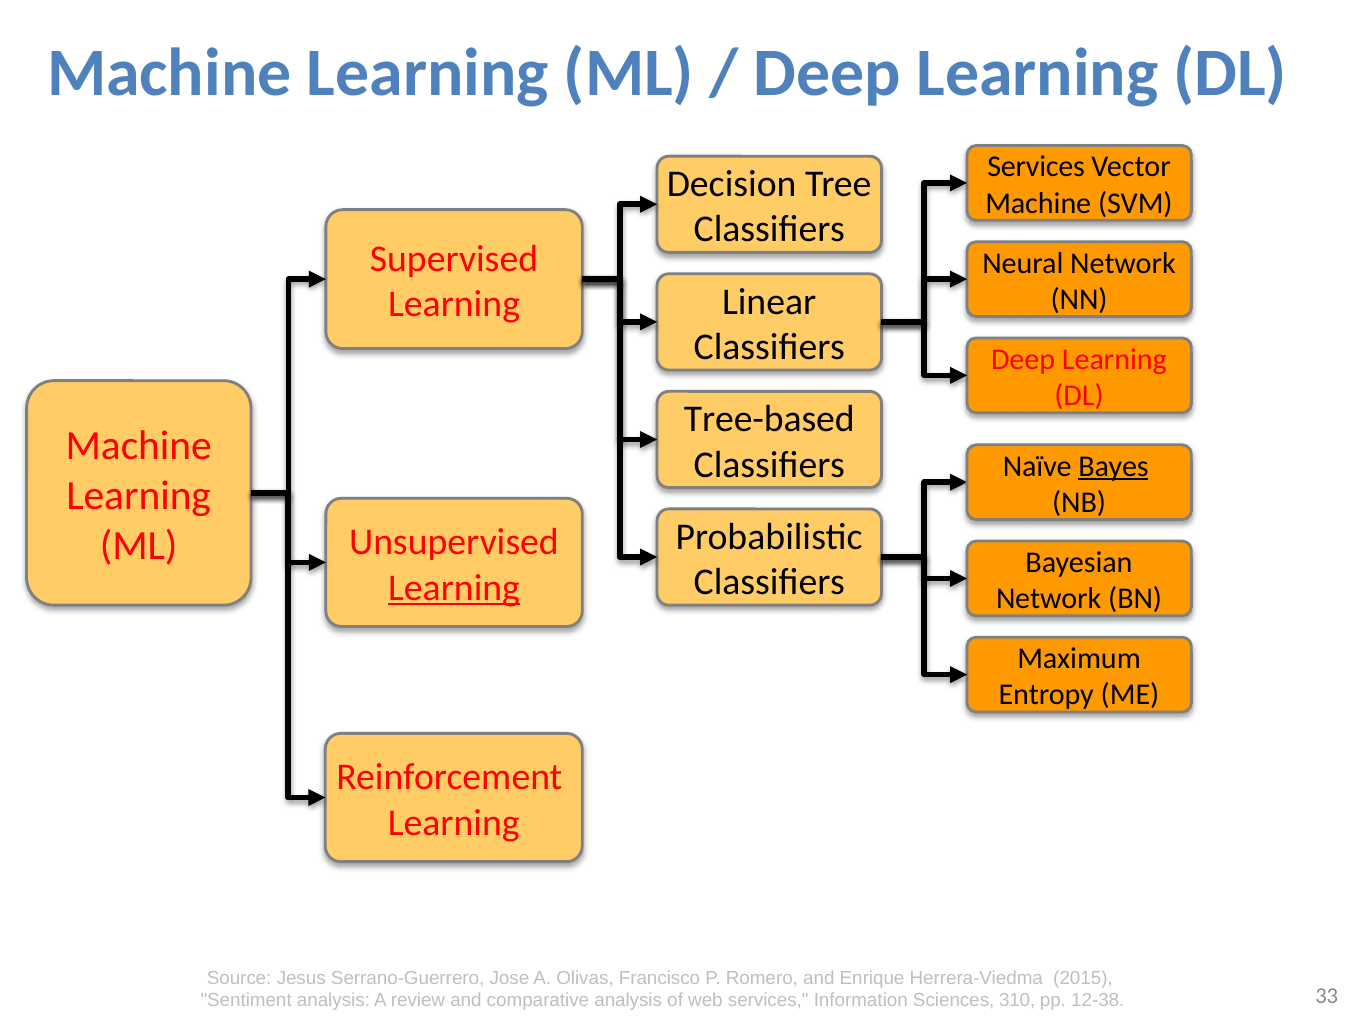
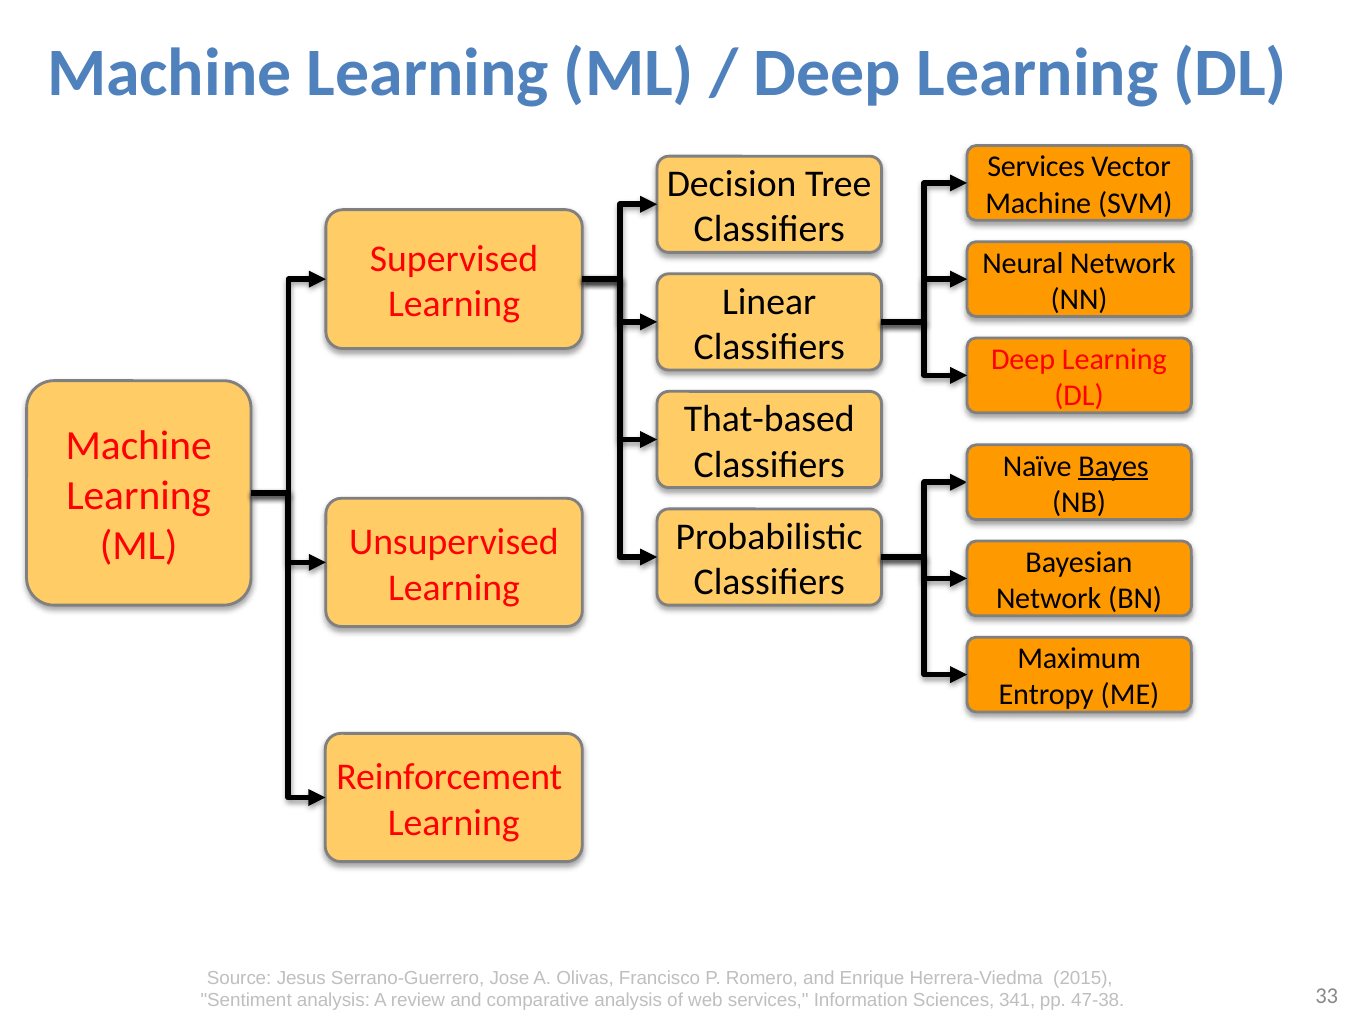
Tree-based: Tree-based -> That-based
Learning at (454, 587) underline: present -> none
310: 310 -> 341
12-38: 12-38 -> 47-38
